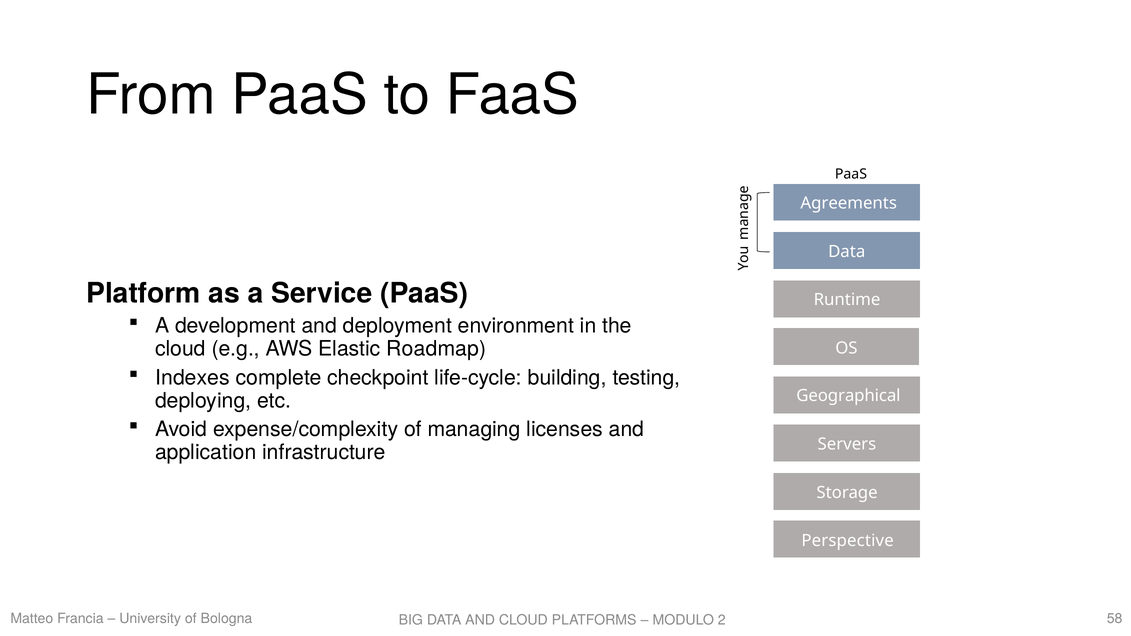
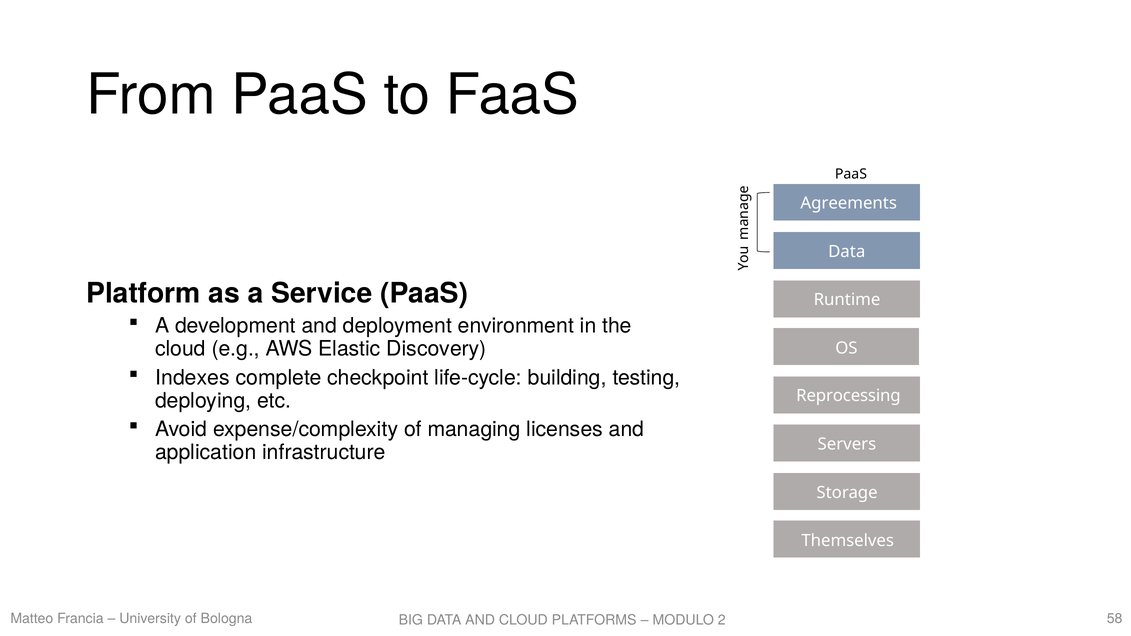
Roadmap: Roadmap -> Discovery
Geographical: Geographical -> Reprocessing
Perspective: Perspective -> Themselves
